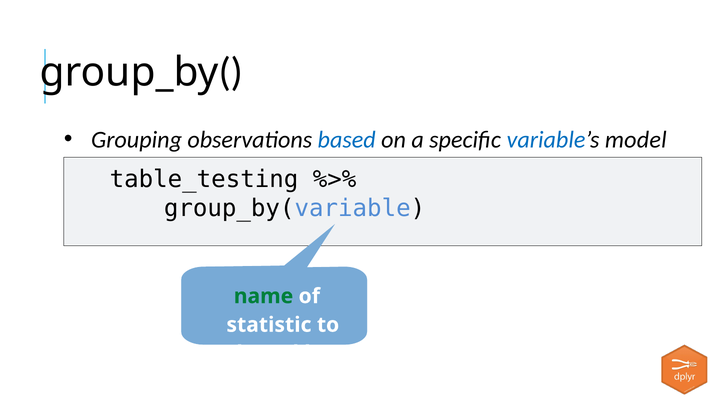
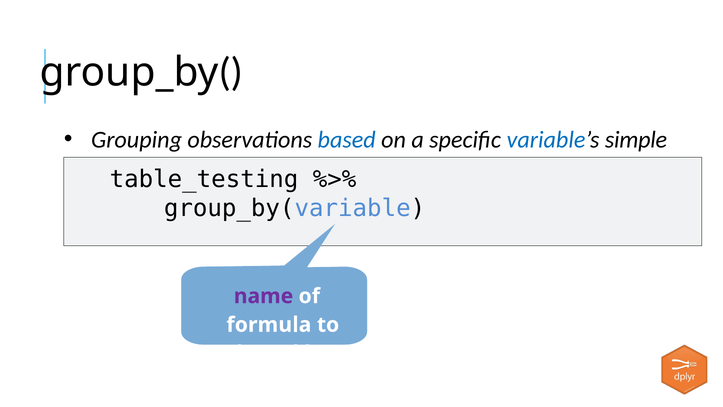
model: model -> simple
name colour: green -> purple
statistic: statistic -> formula
